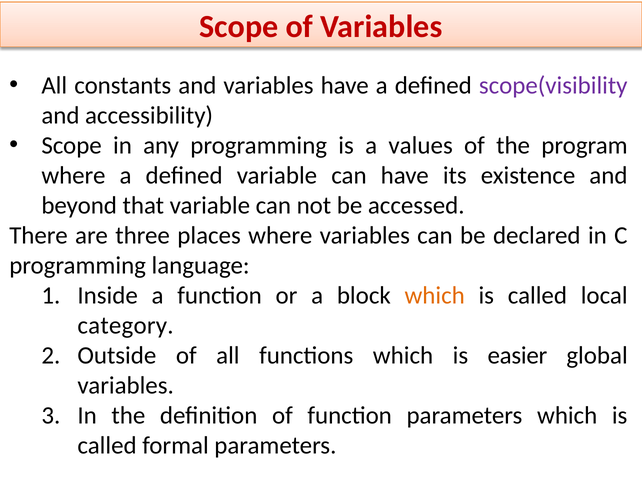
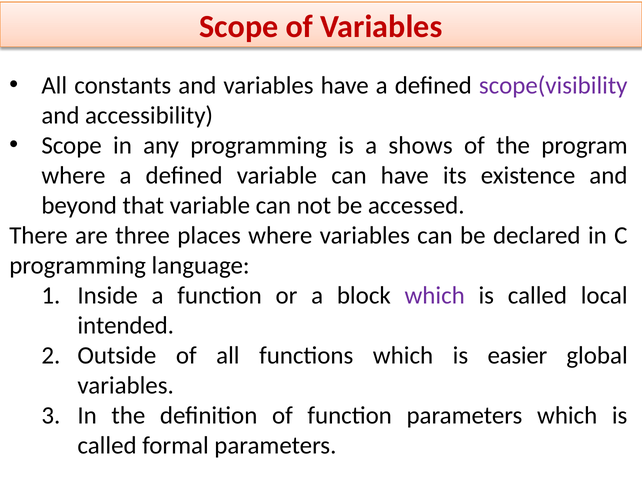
values: values -> shows
which at (435, 295) colour: orange -> purple
category: category -> intended
